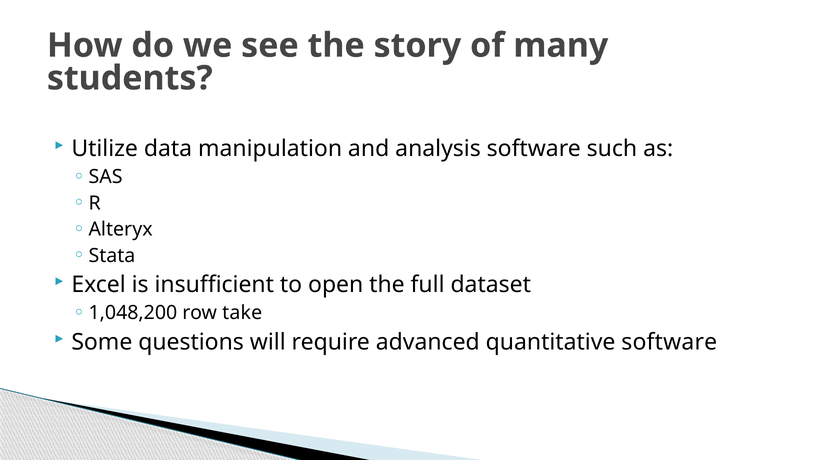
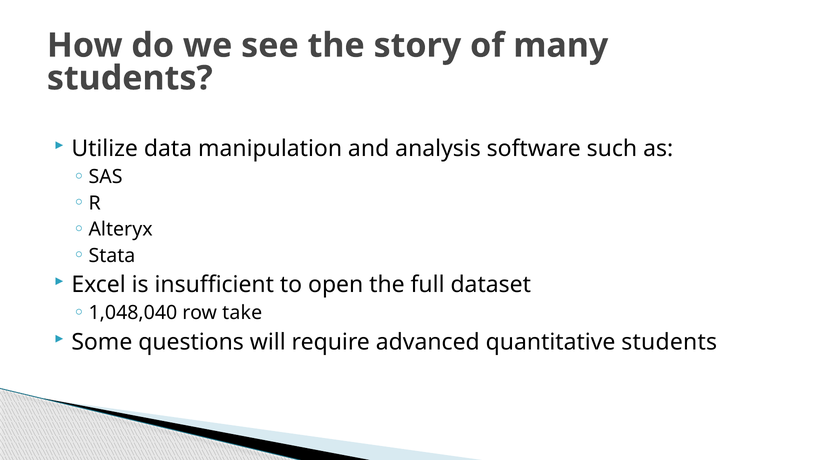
1,048,200: 1,048,200 -> 1,048,040
quantitative software: software -> students
